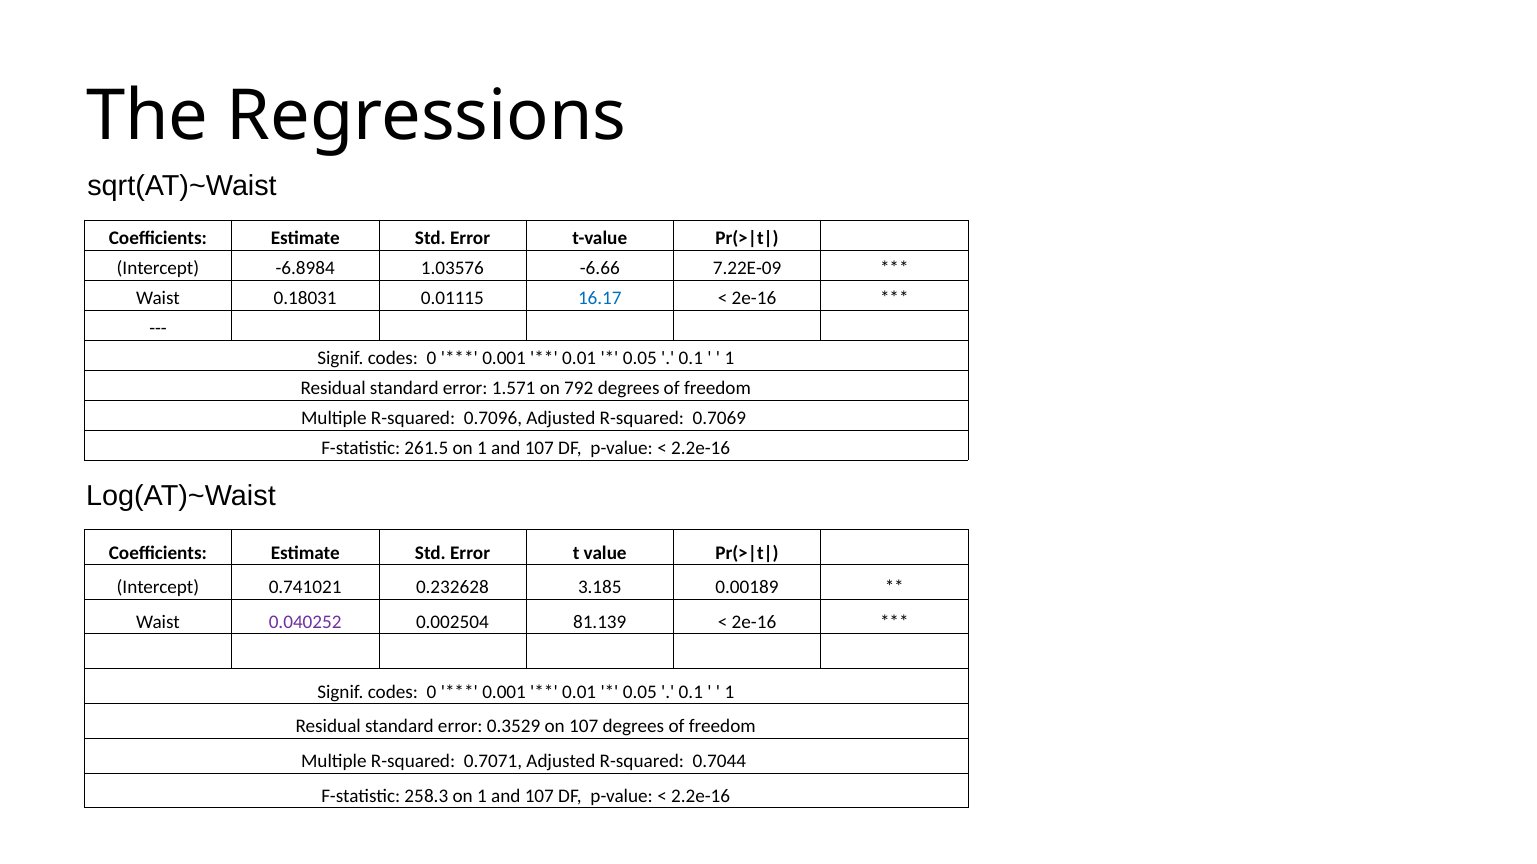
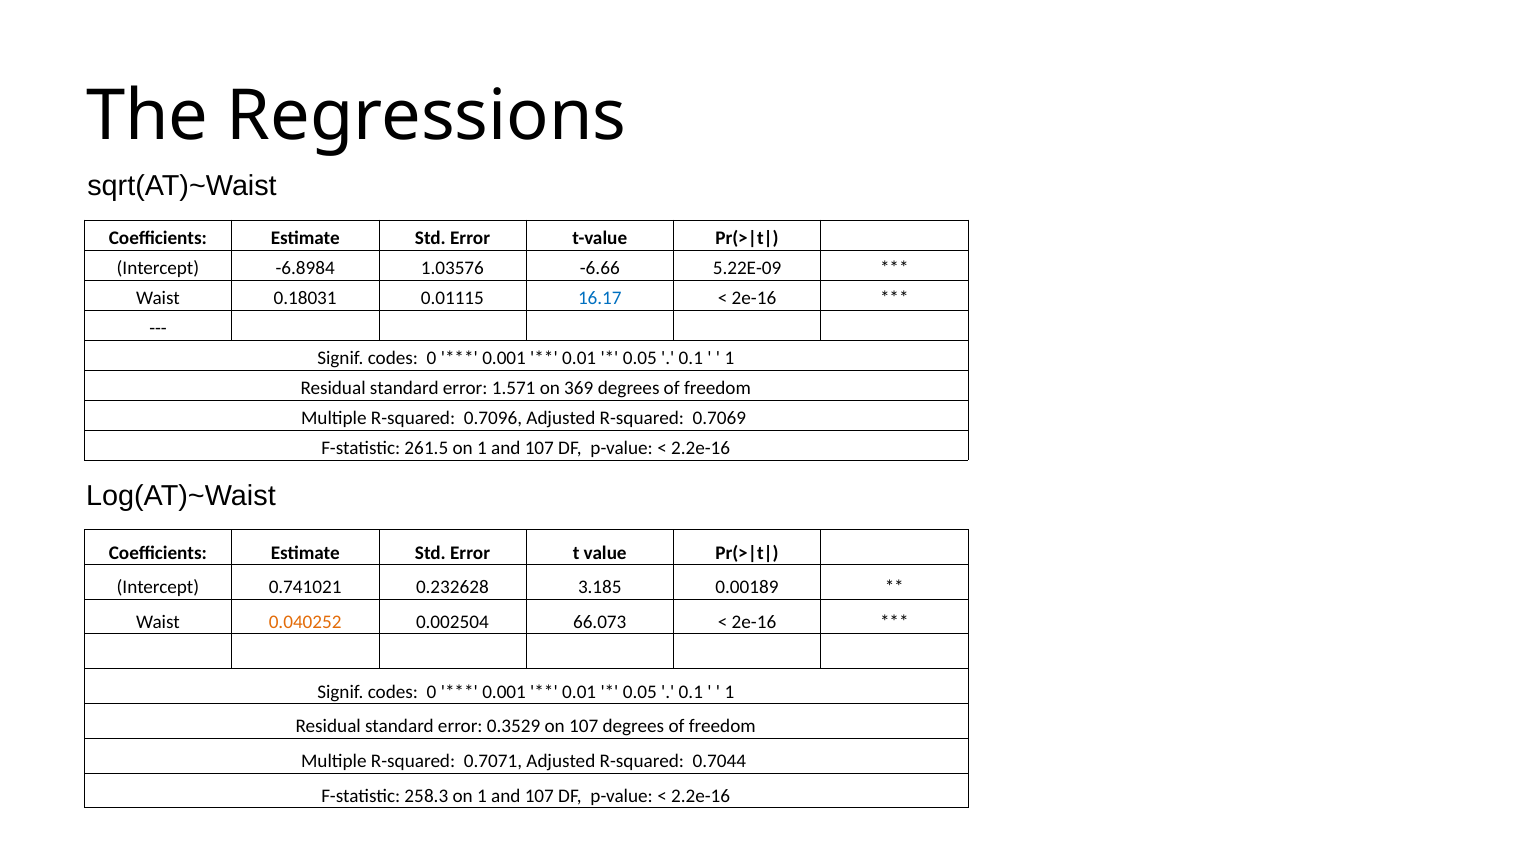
7.22E-09: 7.22E-09 -> 5.22E-09
792: 792 -> 369
0.040252 colour: purple -> orange
81.139: 81.139 -> 66.073
